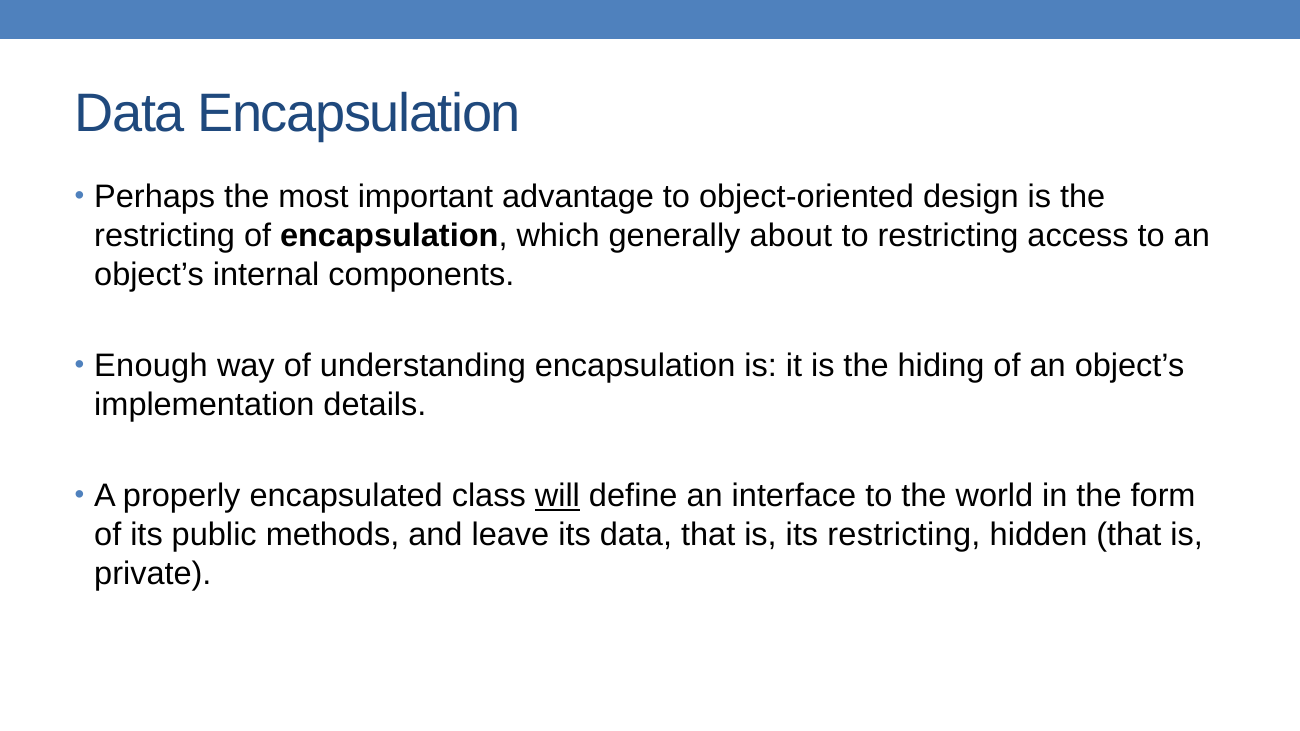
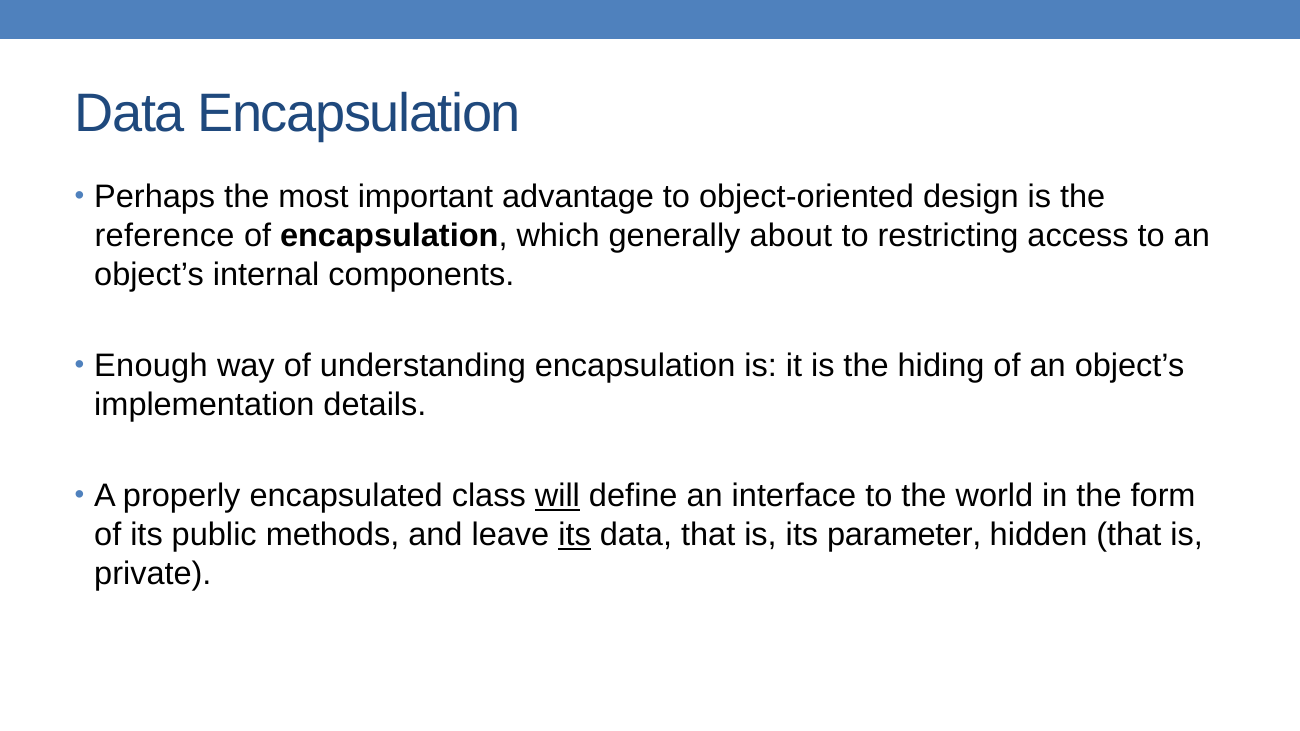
restricting at (165, 236): restricting -> reference
its at (575, 535) underline: none -> present
its restricting: restricting -> parameter
